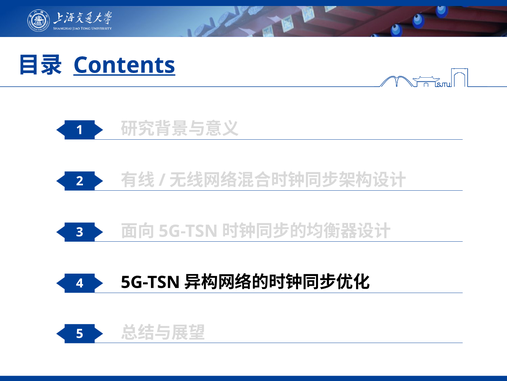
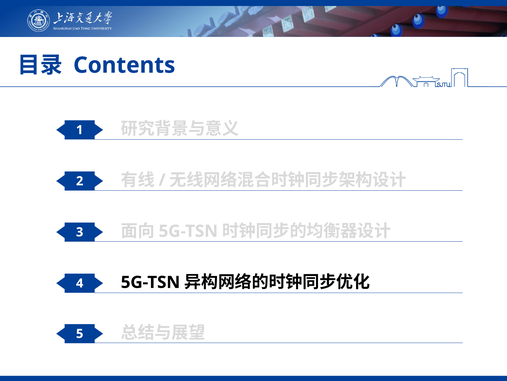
Contents underline: present -> none
